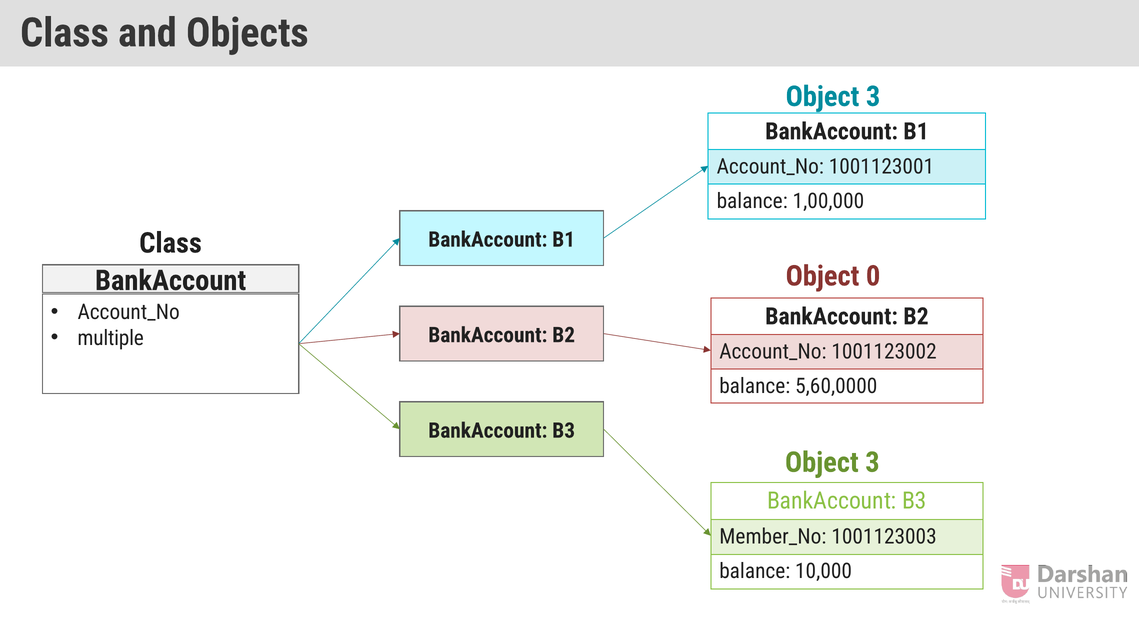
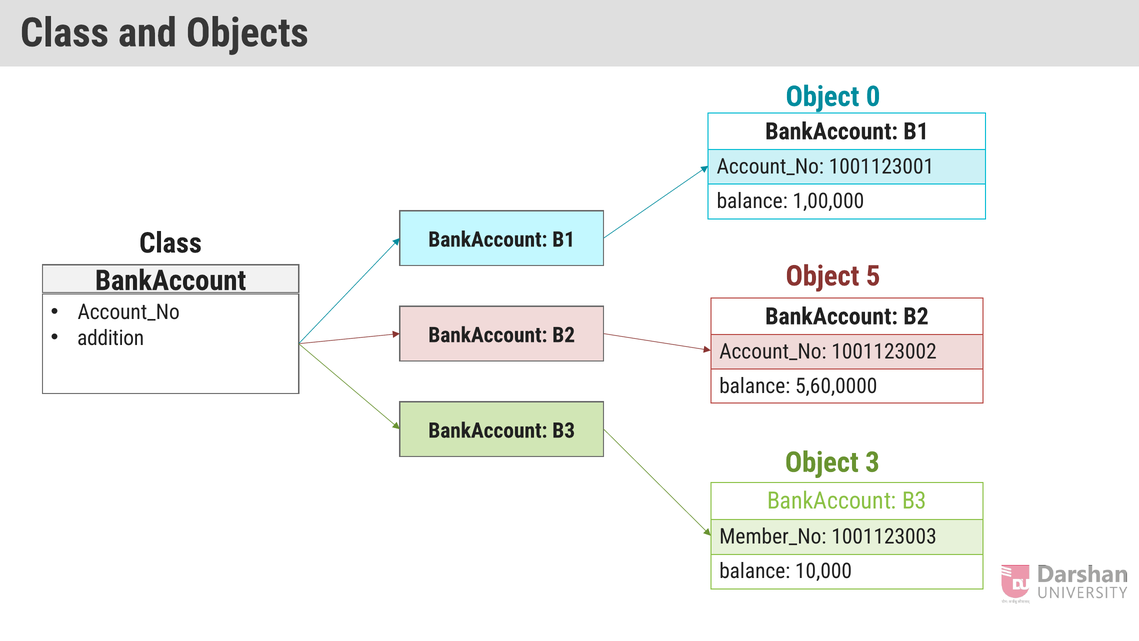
3 at (873, 97): 3 -> 0
0: 0 -> 5
multiple: multiple -> addition
